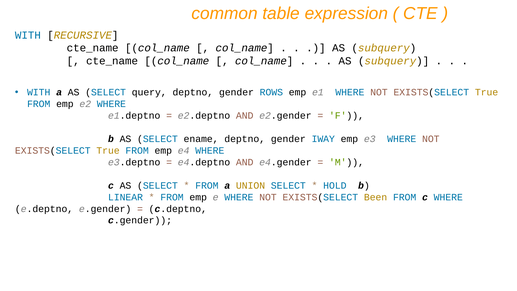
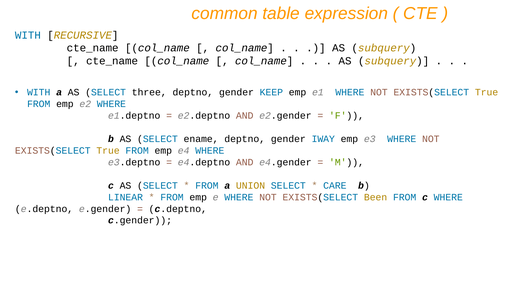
query: query -> three
ROWS: ROWS -> KEEP
HOLD: HOLD -> CARE
